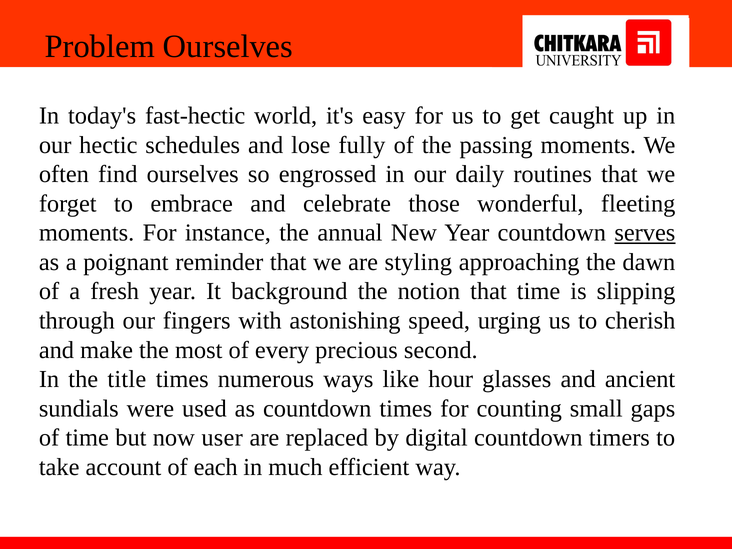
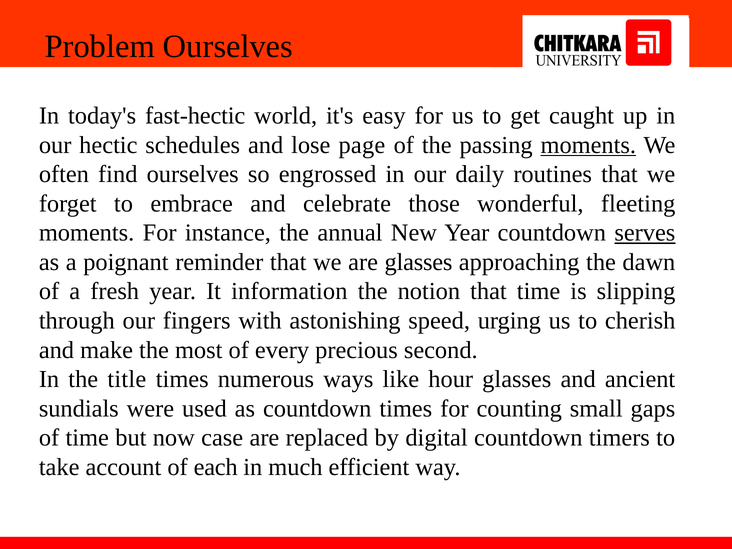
fully: fully -> page
moments at (588, 145) underline: none -> present
are styling: styling -> glasses
background: background -> information
user: user -> case
